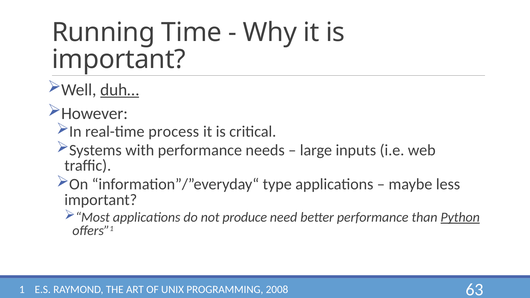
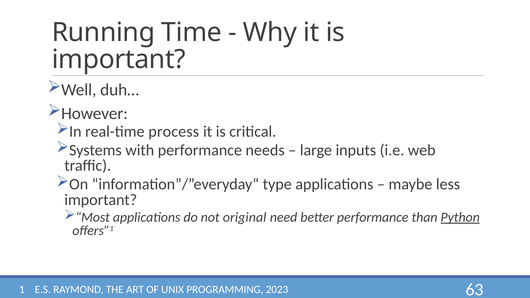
duh… underline: present -> none
produce: produce -> original
2008: 2008 -> 2023
